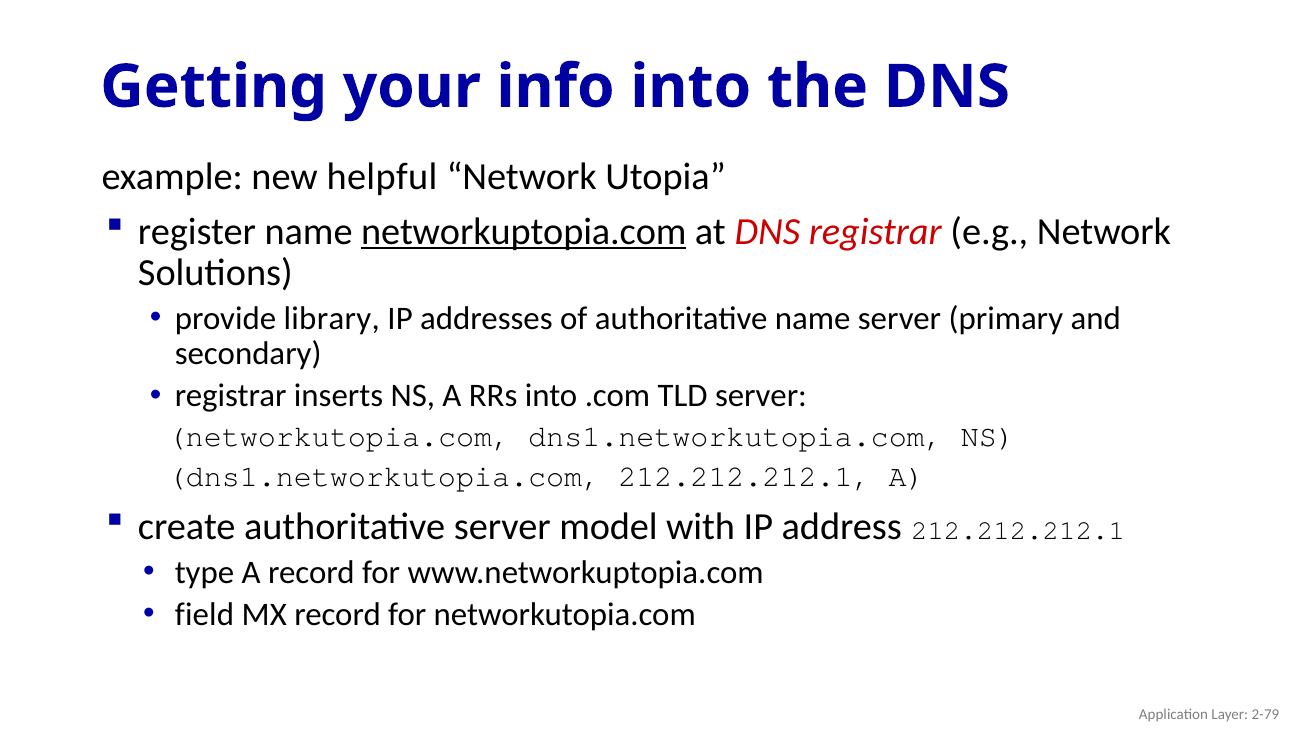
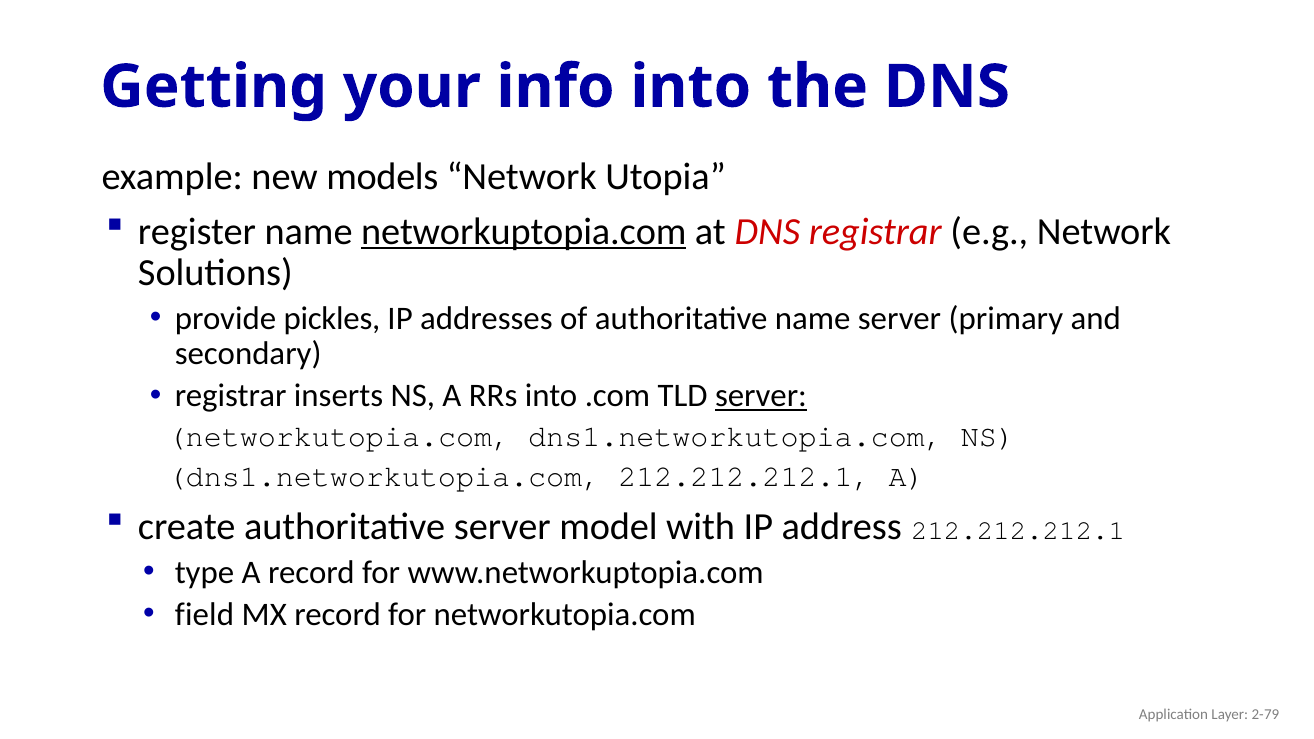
helpful: helpful -> models
library: library -> pickles
server at (761, 396) underline: none -> present
